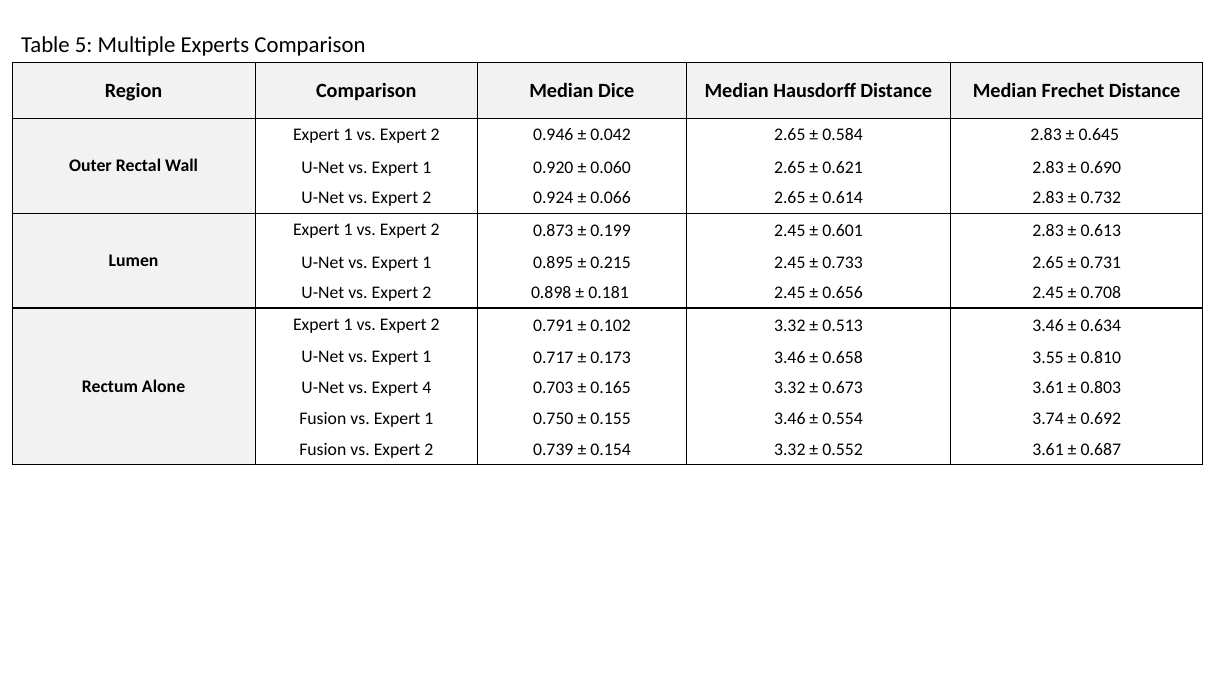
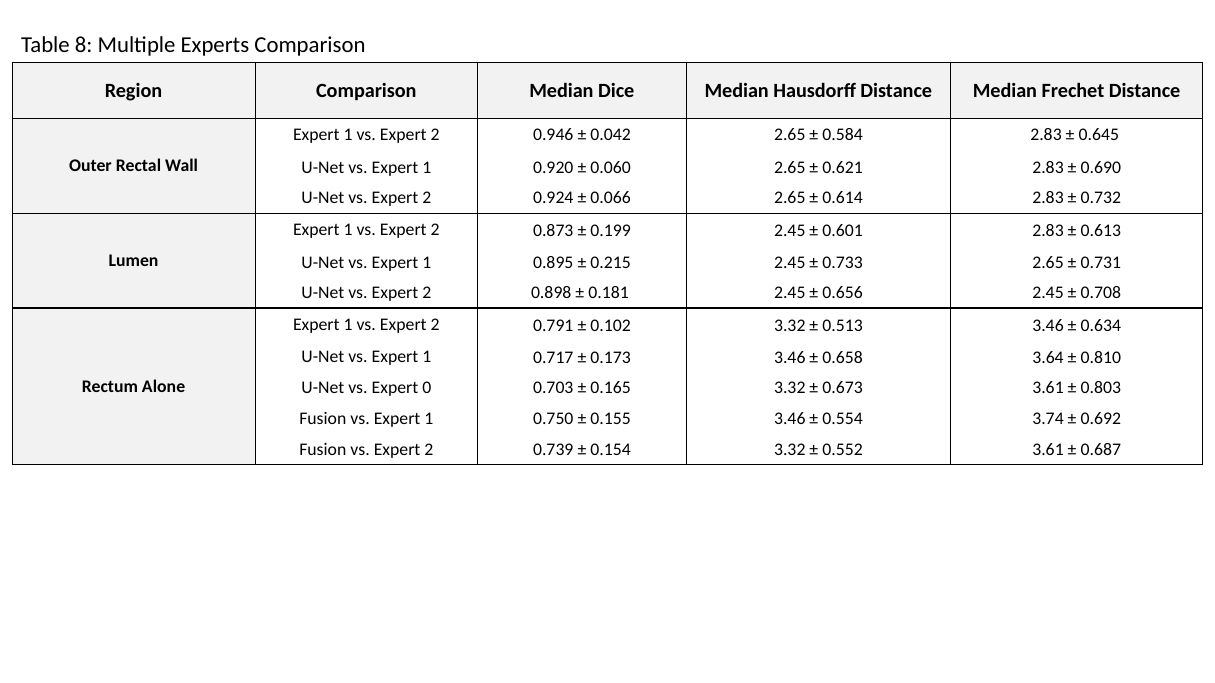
5: 5 -> 8
3.55: 3.55 -> 3.64
4: 4 -> 0
